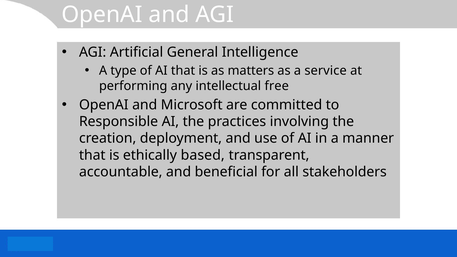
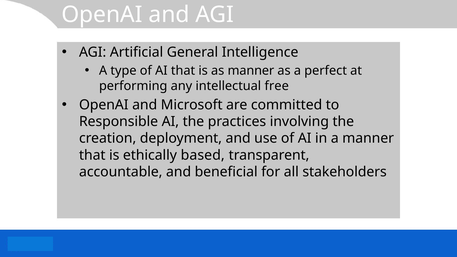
as matters: matters -> manner
service: service -> perfect
